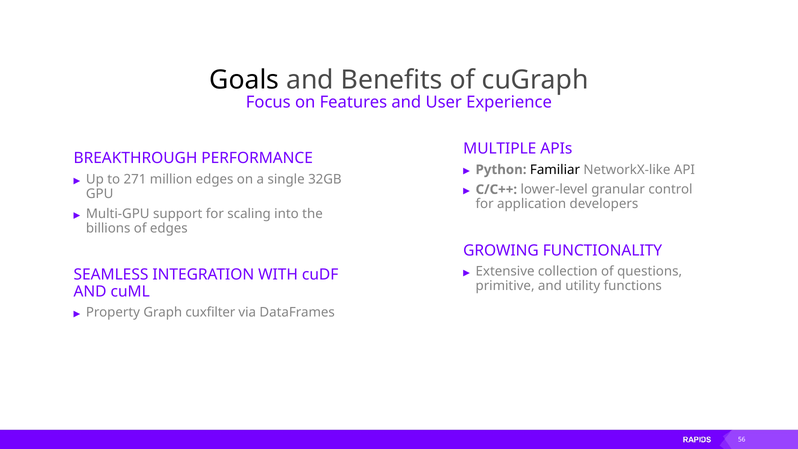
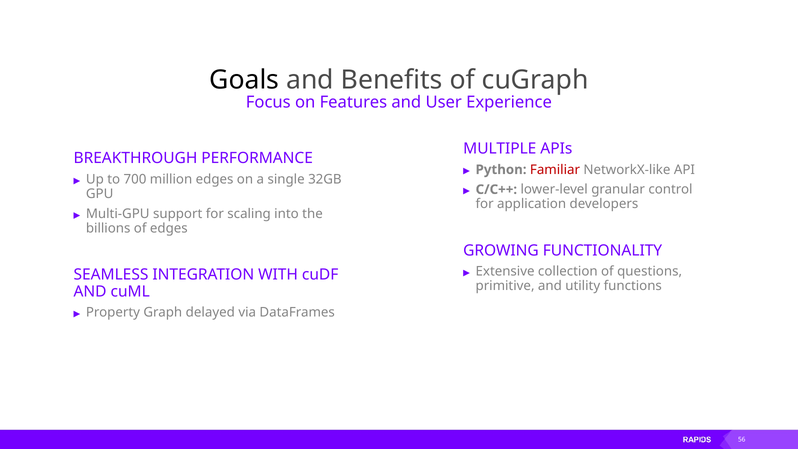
Familiar colour: black -> red
271: 271 -> 700
cuxfilter: cuxfilter -> delayed
